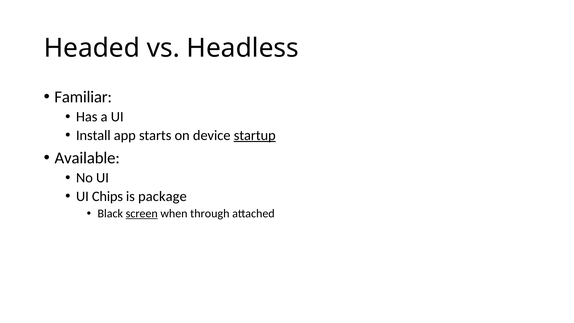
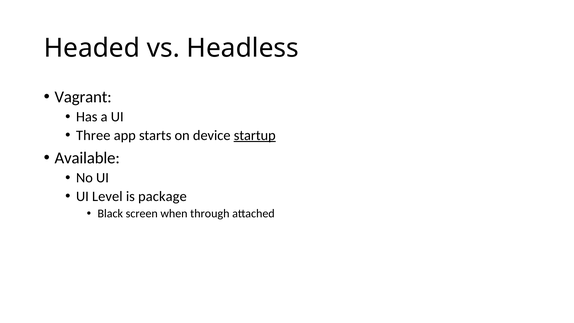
Familiar: Familiar -> Vagrant
Install: Install -> Three
Chips: Chips -> Level
screen underline: present -> none
